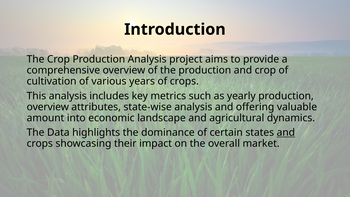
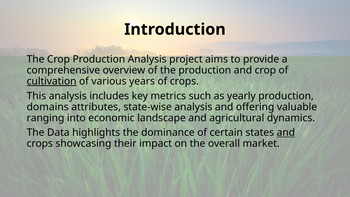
cultivation underline: none -> present
overview at (48, 107): overview -> domains
amount: amount -> ranging
